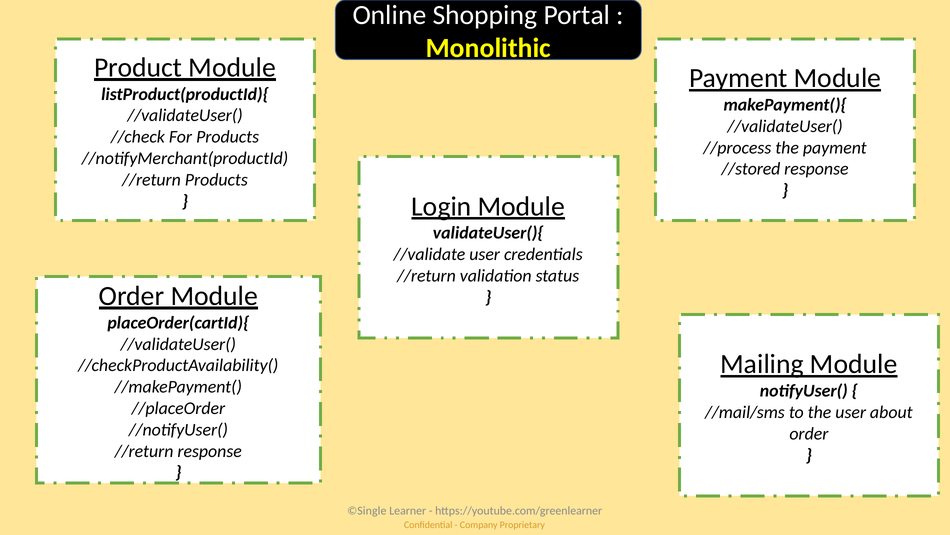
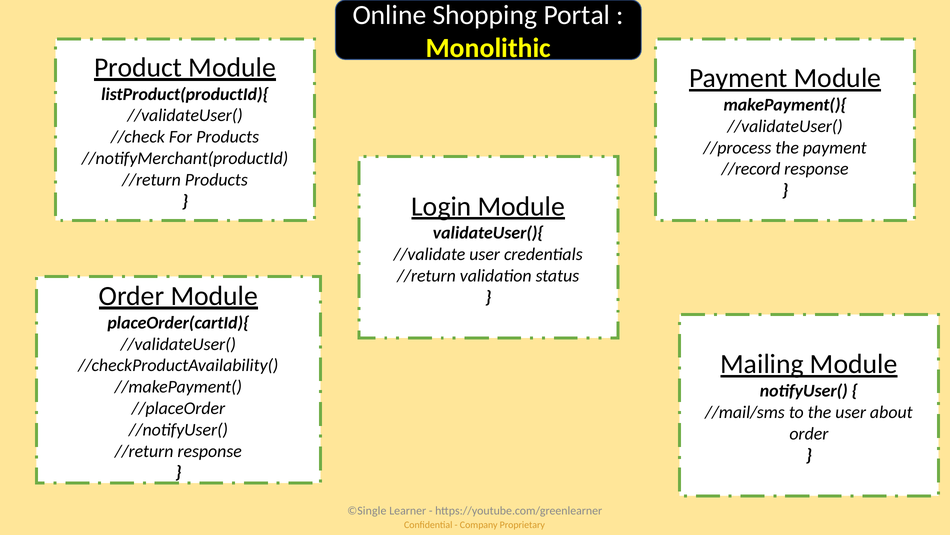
//stored: //stored -> //record
